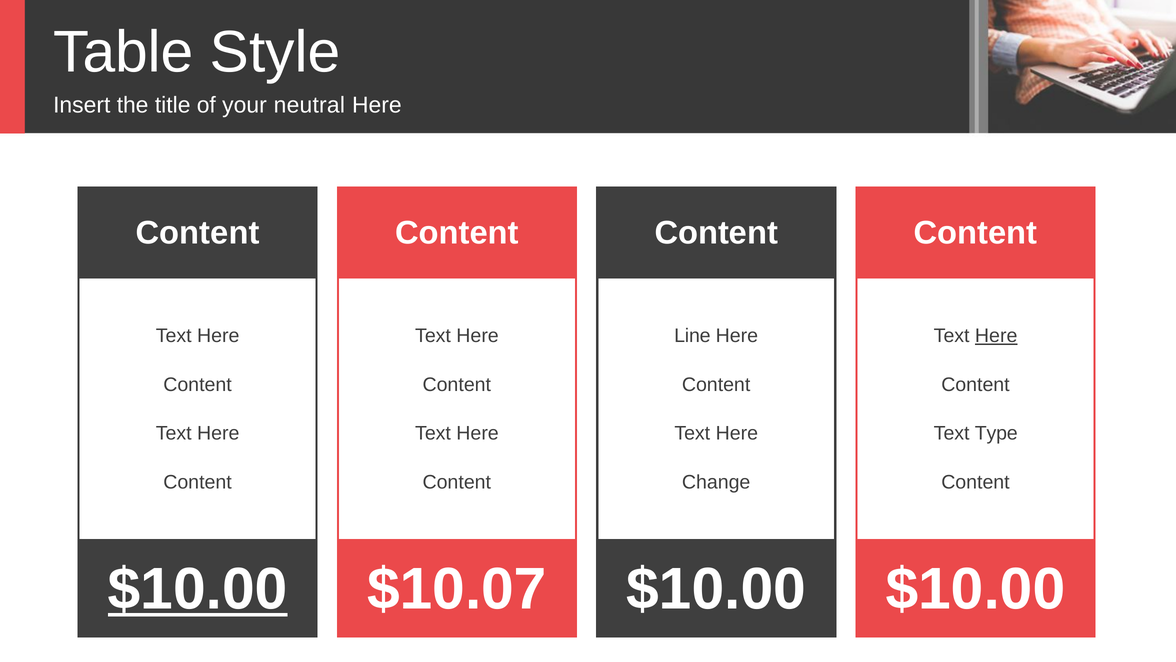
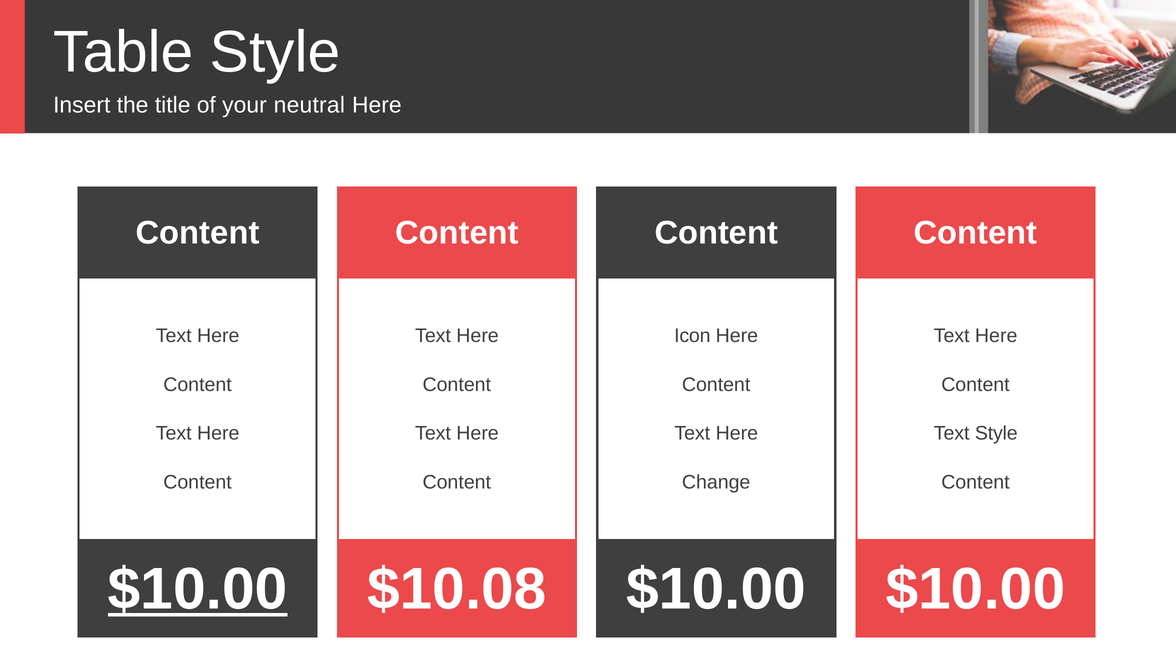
Line: Line -> Icon
Here at (996, 336) underline: present -> none
Text Type: Type -> Style
$10.07: $10.07 -> $10.08
